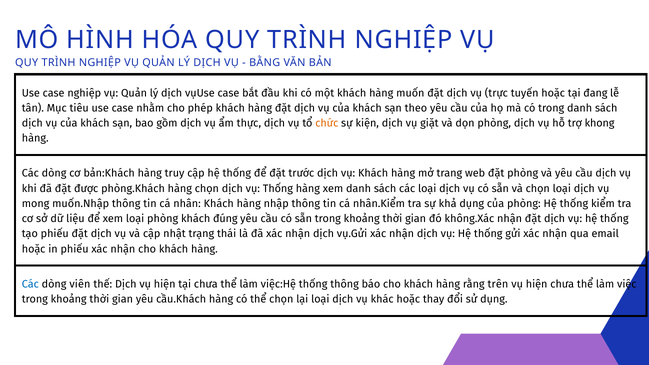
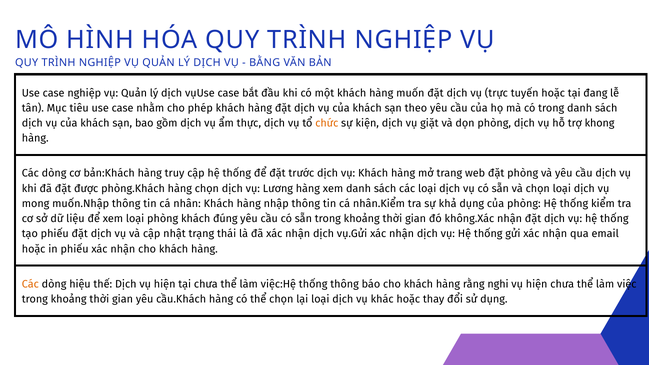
vụ Thống: Thống -> Lương
Các at (30, 284) colour: blue -> orange
viên: viên -> hiệu
trên: trên -> nghi
